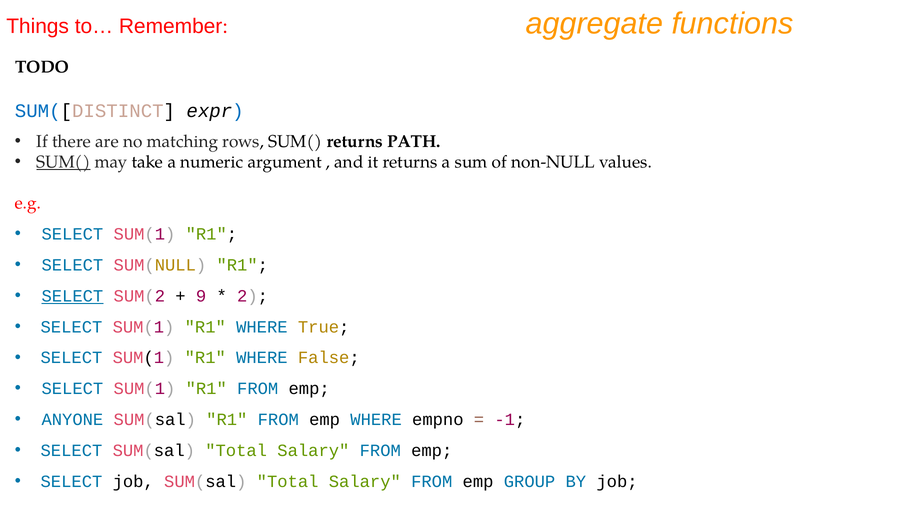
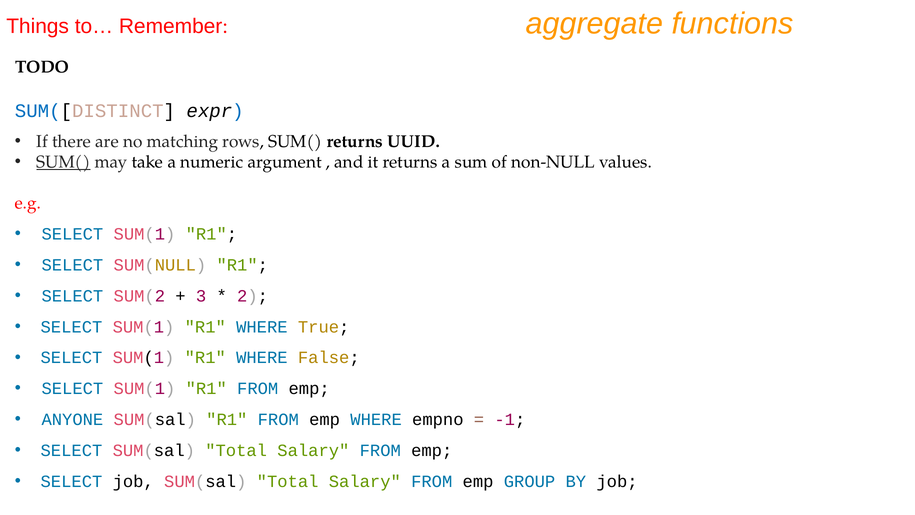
PATH: PATH -> UUID
SELECT at (72, 296) underline: present -> none
9: 9 -> 3
